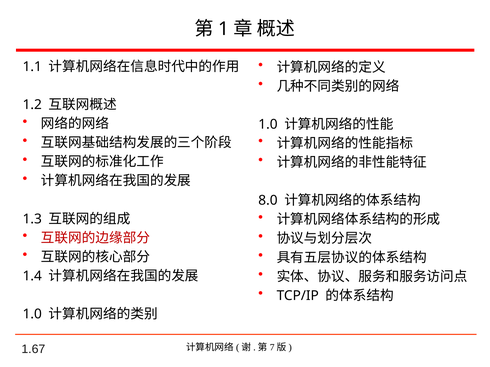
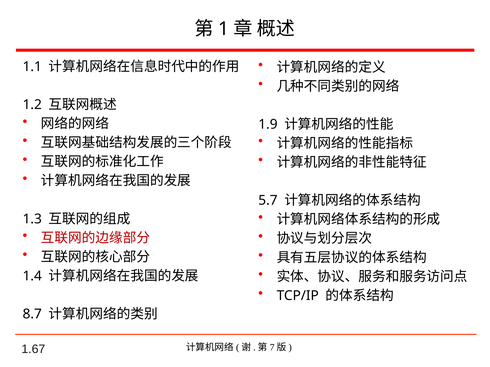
1.0 at (268, 124): 1.0 -> 1.9
8.0: 8.0 -> 5.7
1.0 at (32, 314): 1.0 -> 8.7
